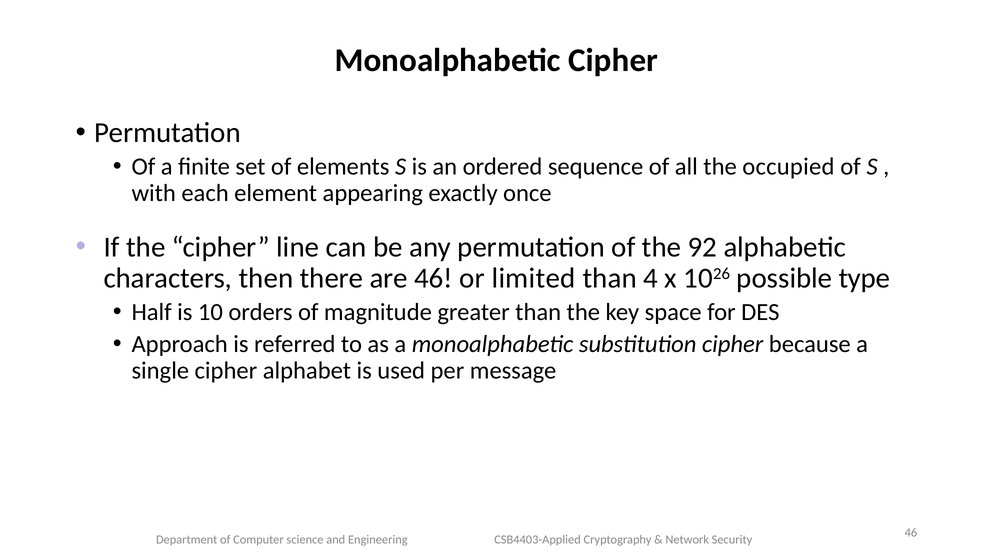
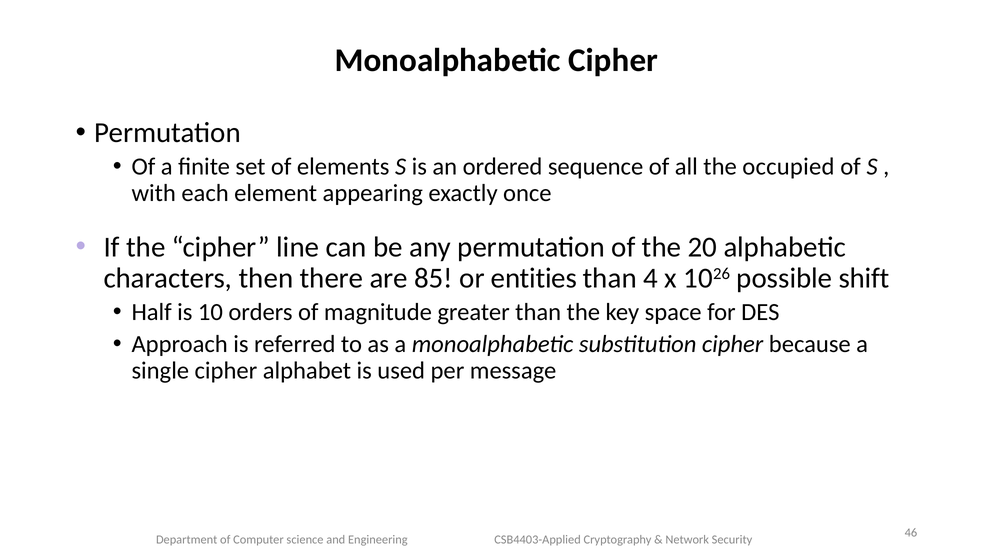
92: 92 -> 20
are 46: 46 -> 85
limited: limited -> entities
type: type -> shift
